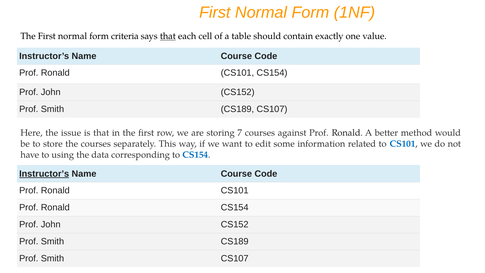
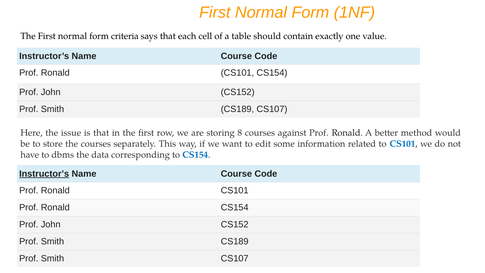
that at (168, 36) underline: present -> none
7: 7 -> 8
using: using -> dbms
